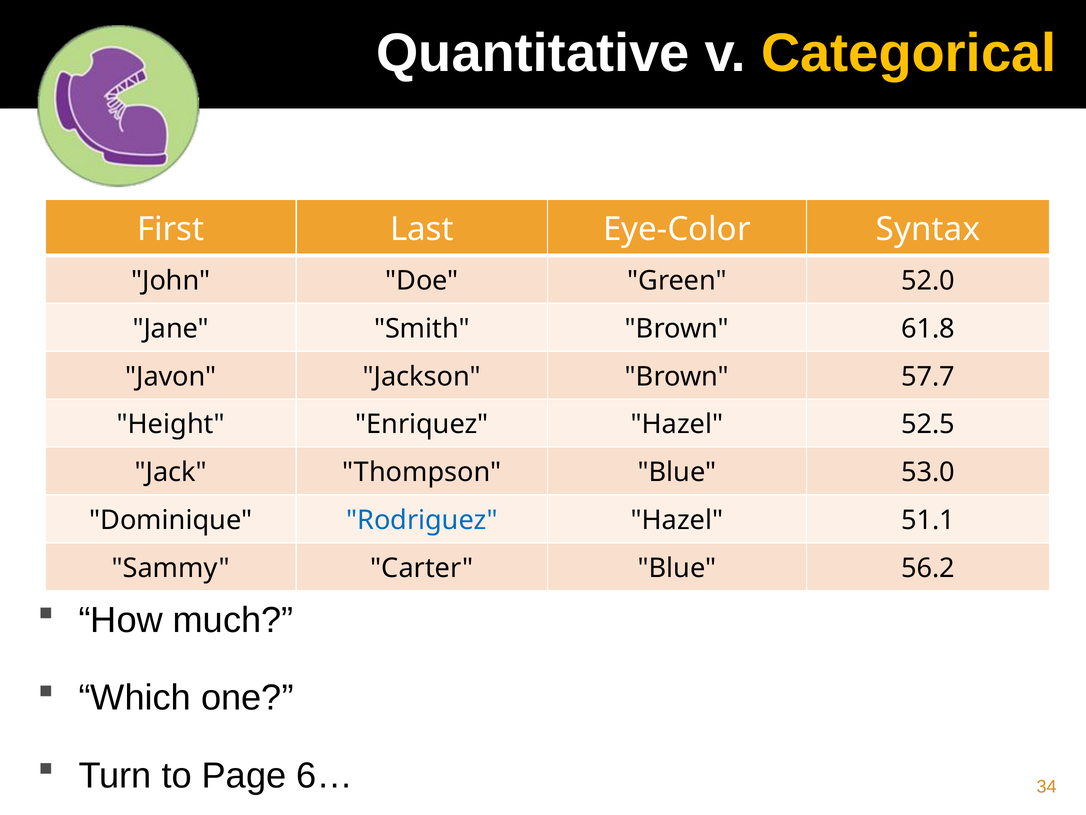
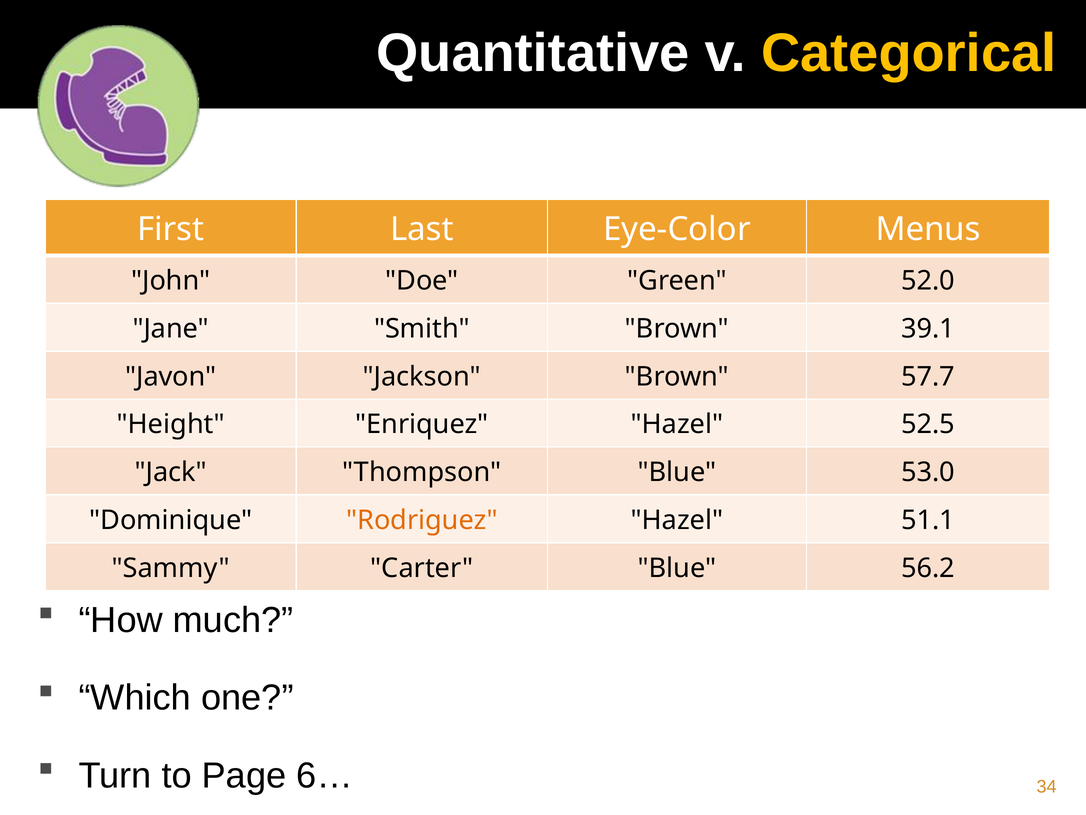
Syntax: Syntax -> Menus
61.8: 61.8 -> 39.1
Rodriguez colour: blue -> orange
